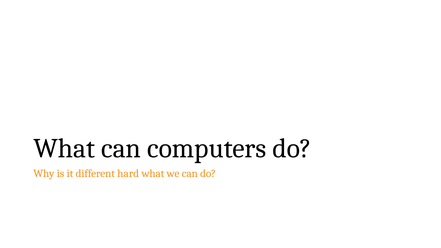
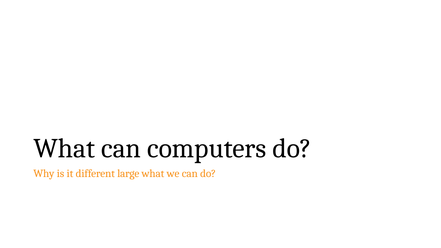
hard: hard -> large
